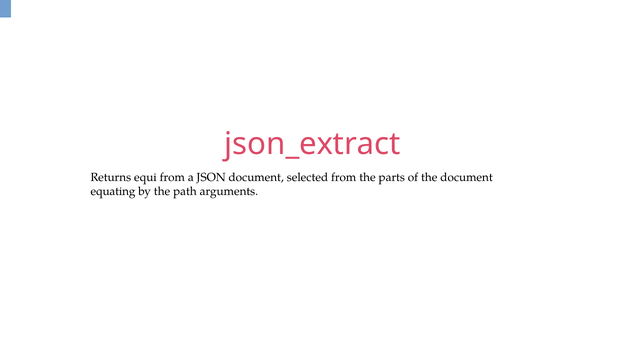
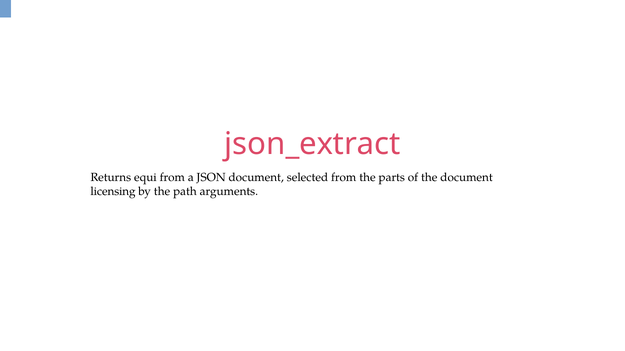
equating: equating -> licensing
